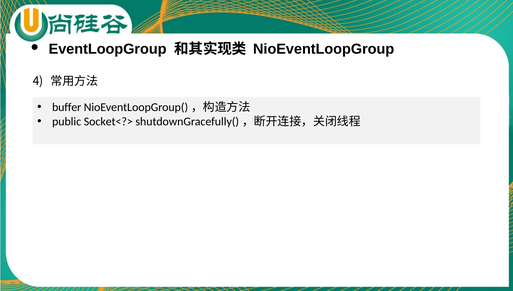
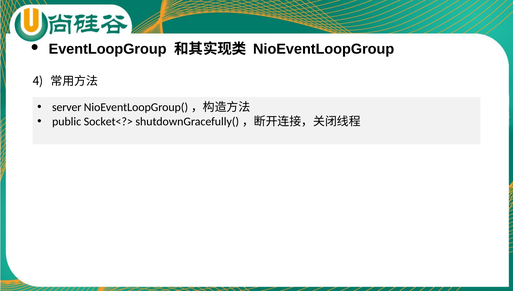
buffer: buffer -> server
